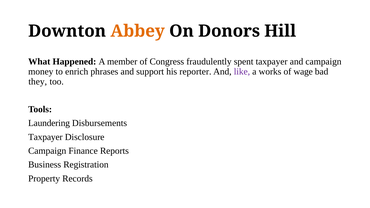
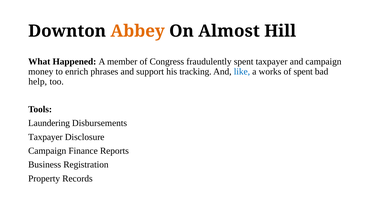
Donors: Donors -> Almost
reporter: reporter -> tracking
like colour: purple -> blue
of wage: wage -> spent
they: they -> help
